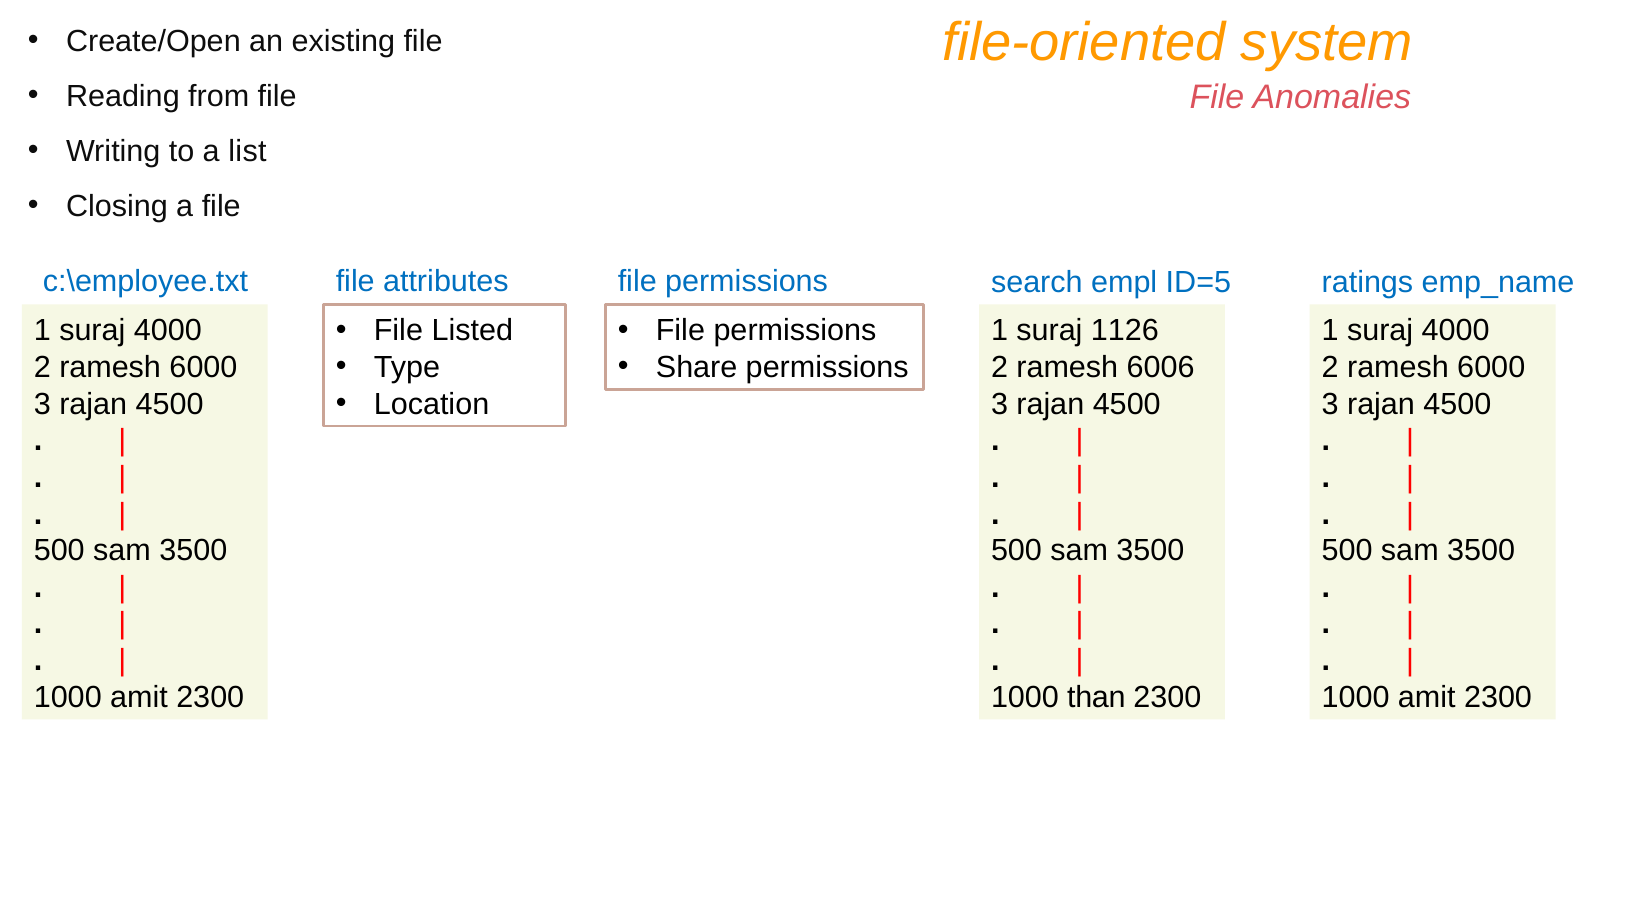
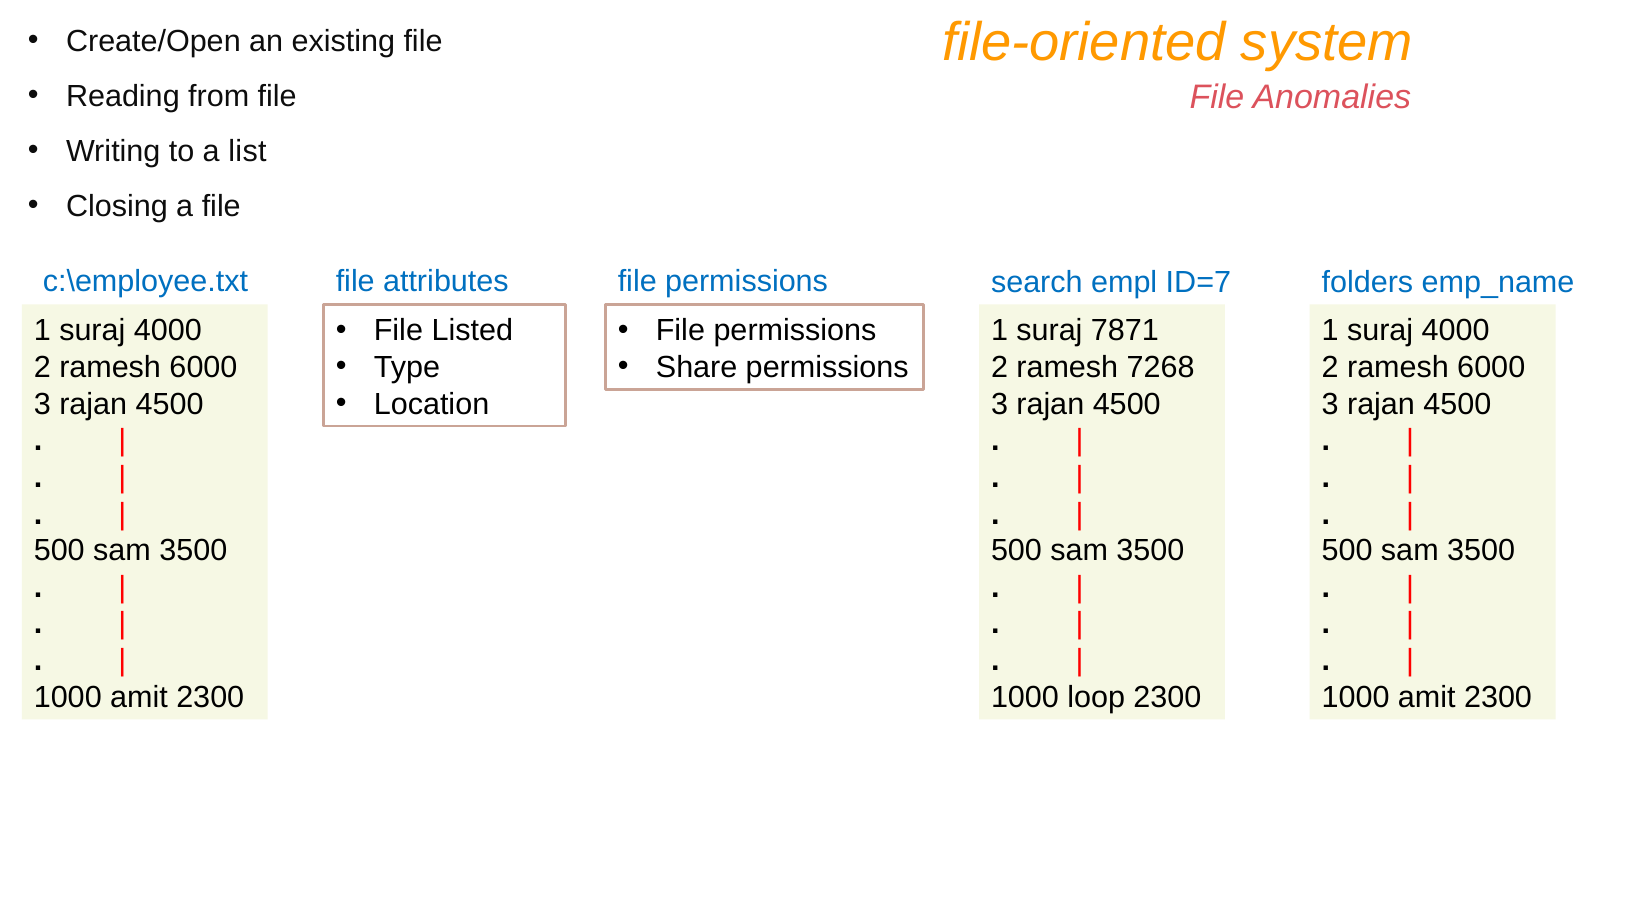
ID=5: ID=5 -> ID=7
ratings: ratings -> folders
1126: 1126 -> 7871
6006: 6006 -> 7268
than: than -> loop
